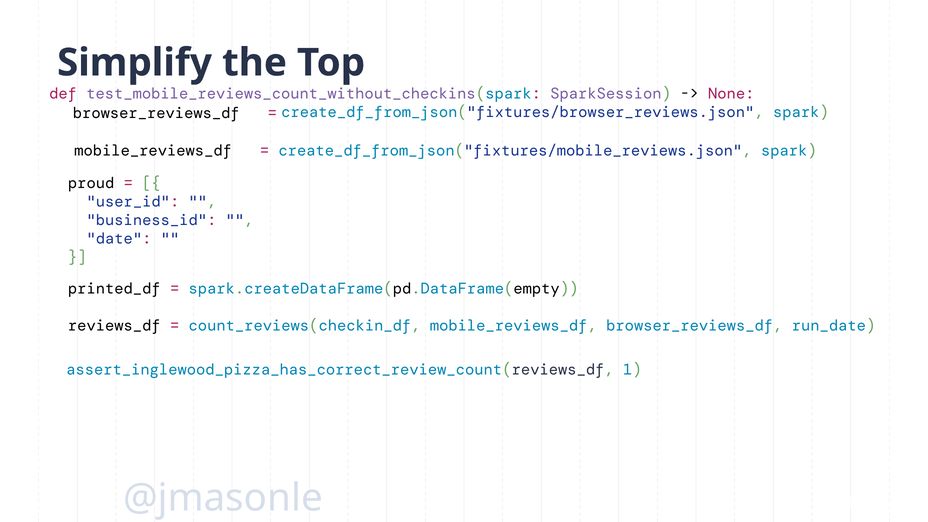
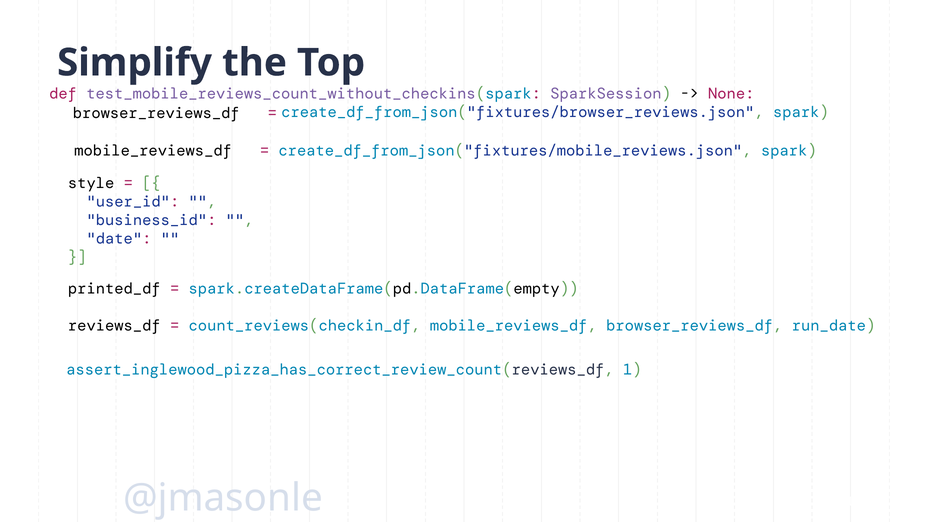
proud: proud -> style
